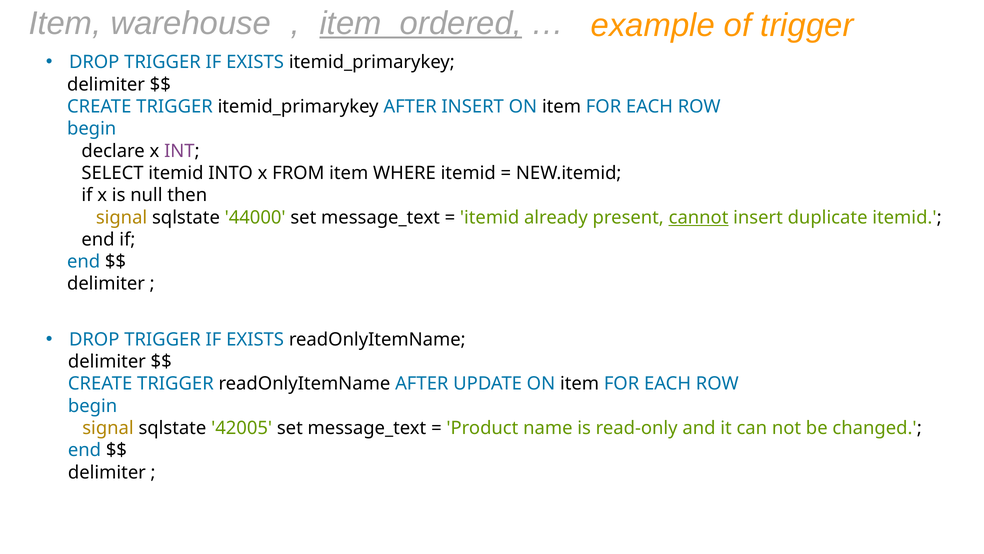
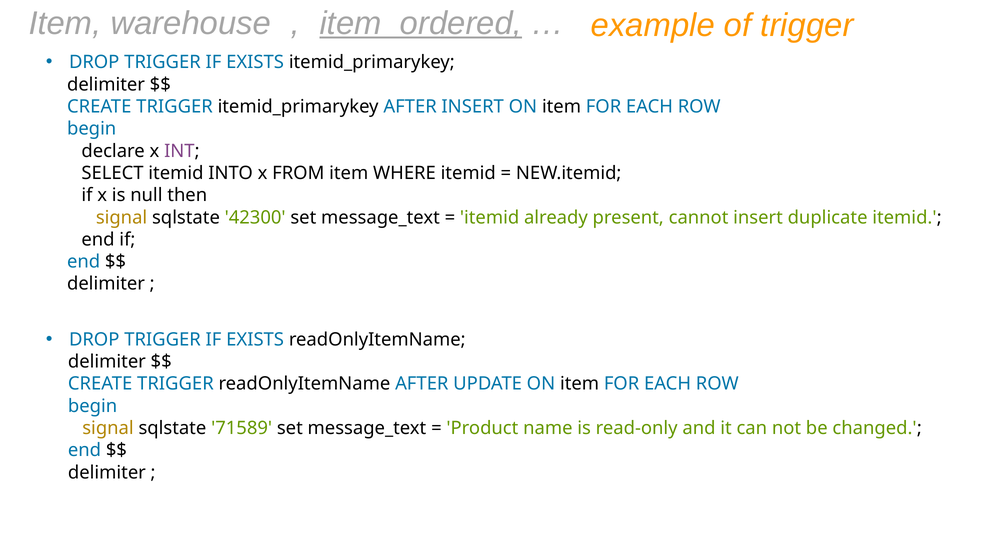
44000: 44000 -> 42300
cannot underline: present -> none
42005: 42005 -> 71589
